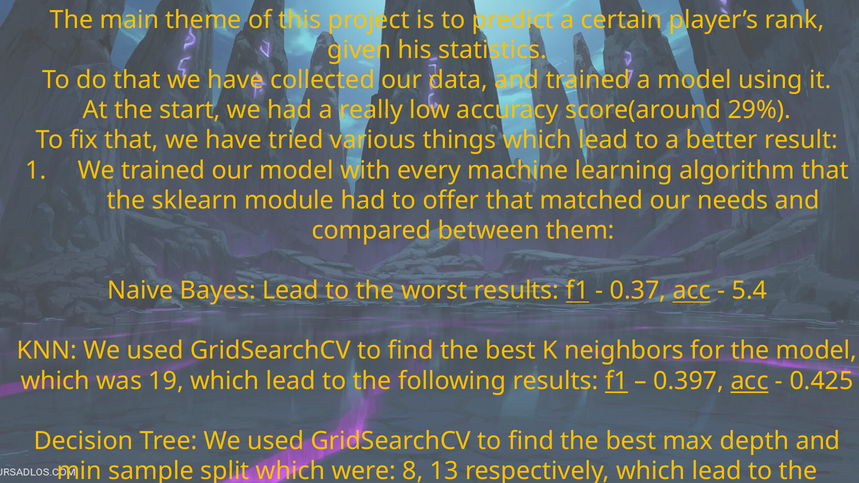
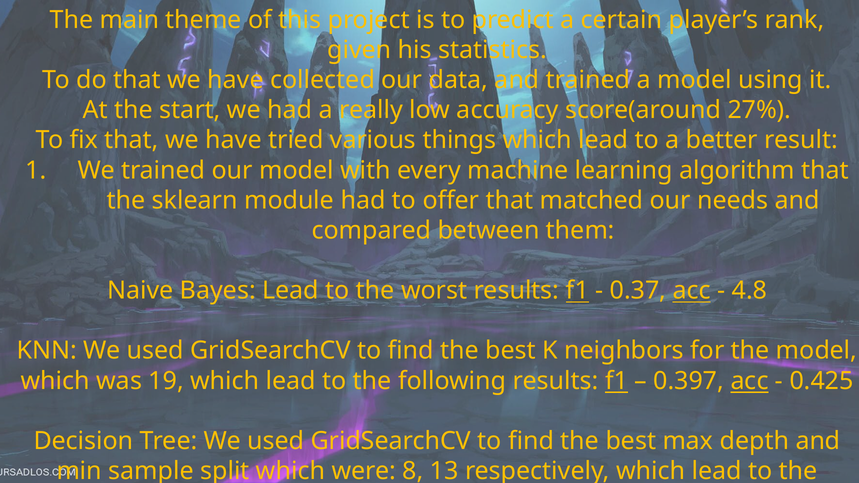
29%: 29% -> 27%
5.4: 5.4 -> 4.8
